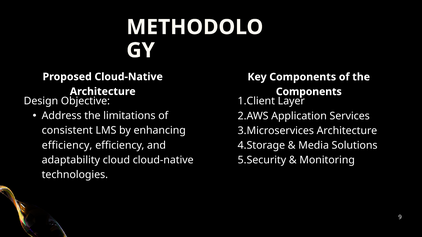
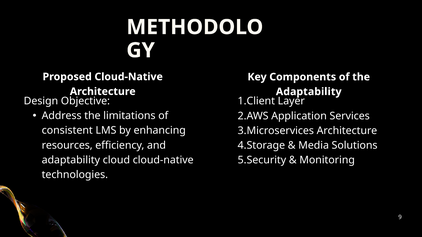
Components at (309, 92): Components -> Adaptability
efficiency at (67, 145): efficiency -> resources
